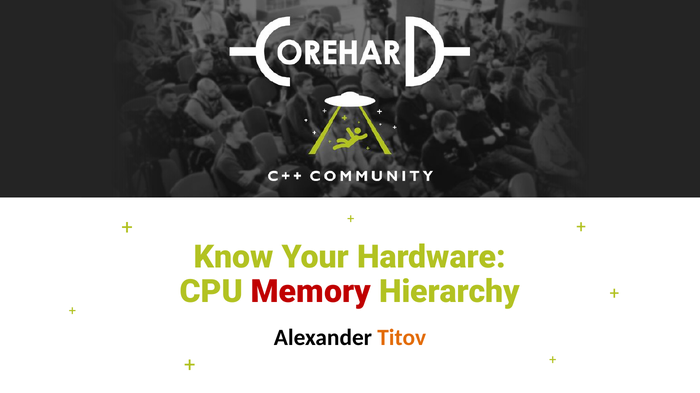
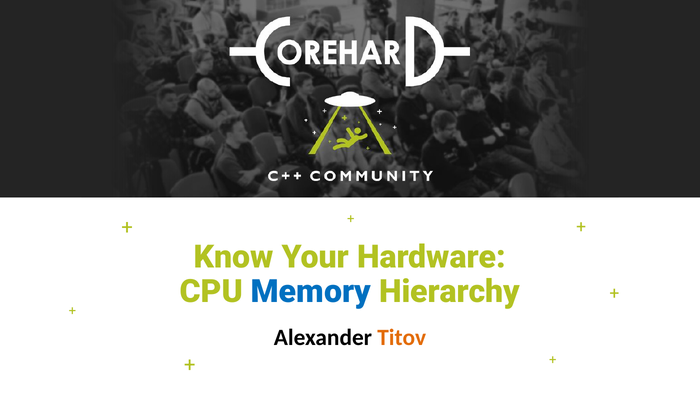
Memory colour: red -> blue
